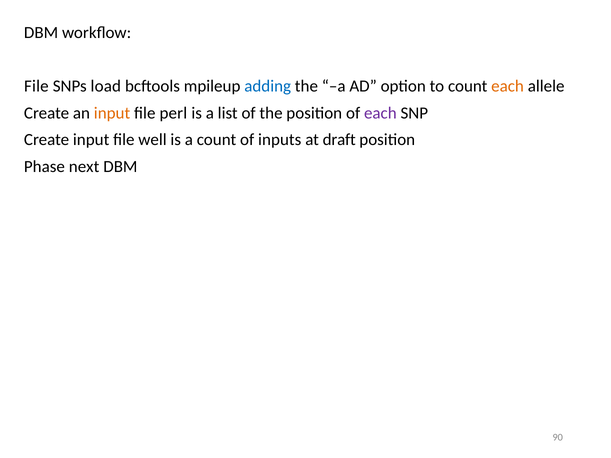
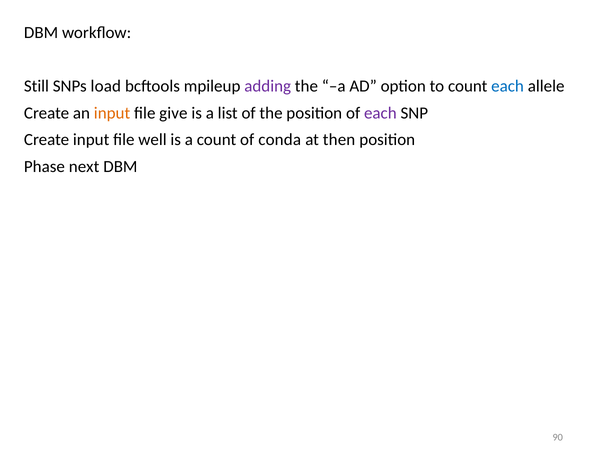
File at (36, 86): File -> Still
adding colour: blue -> purple
each at (508, 86) colour: orange -> blue
perl: perl -> give
inputs: inputs -> conda
draft: draft -> then
